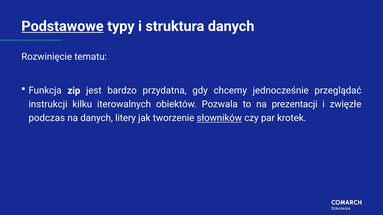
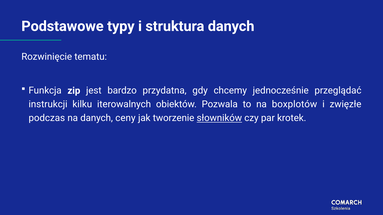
Podstawowe underline: present -> none
prezentacji: prezentacji -> boxplotów
litery: litery -> ceny
